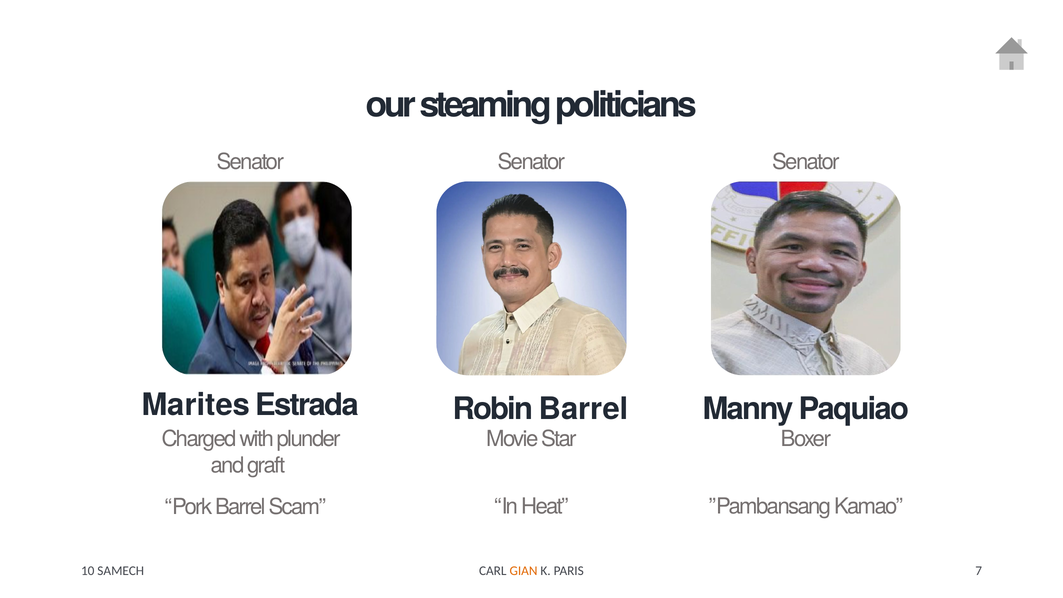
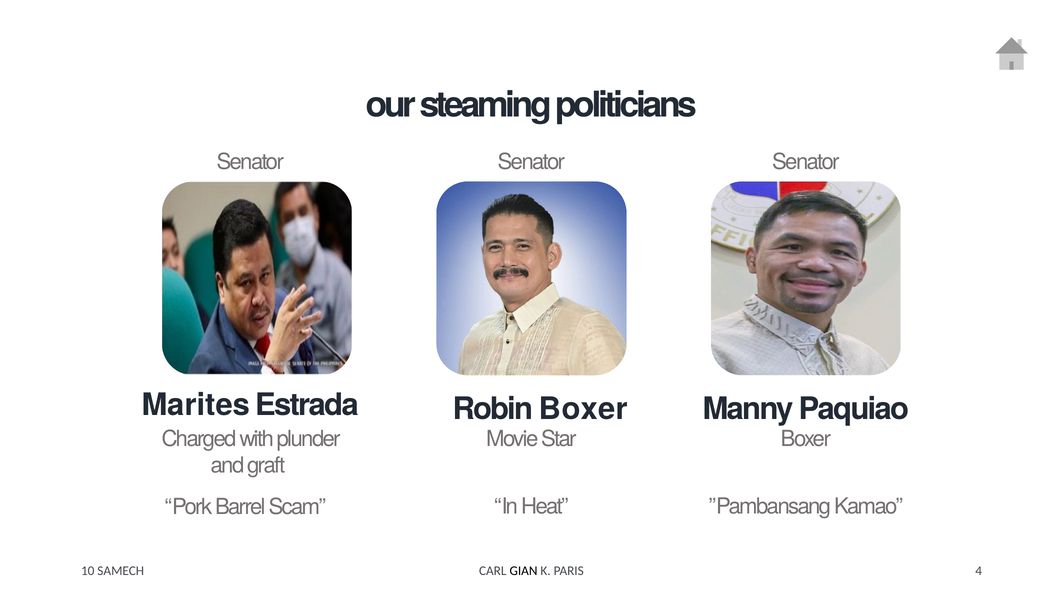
Robin Barrel: Barrel -> Boxer
GIAN colour: orange -> black
7: 7 -> 4
